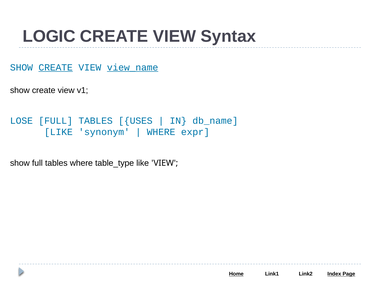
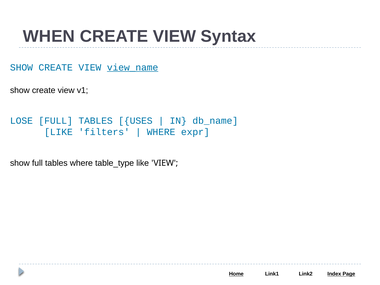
LOGIC: LOGIC -> WHEN
CREATE at (56, 67) underline: present -> none
synonym: synonym -> filters
